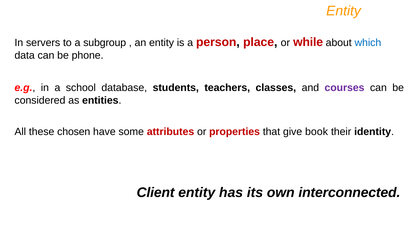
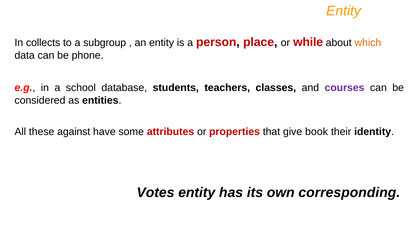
servers: servers -> collects
which colour: blue -> orange
chosen: chosen -> against
Client: Client -> Votes
interconnected: interconnected -> corresponding
